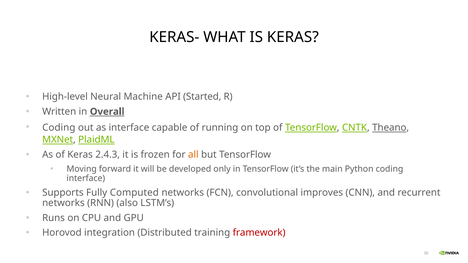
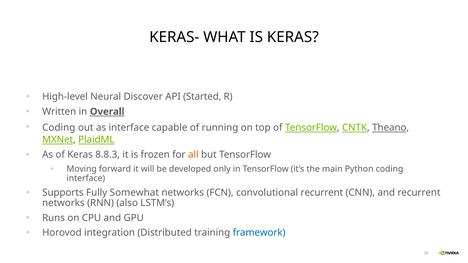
Machine: Machine -> Discover
2.4.3: 2.4.3 -> 8.8.3
Computed: Computed -> Somewhat
convolutional improves: improves -> recurrent
framework colour: red -> blue
